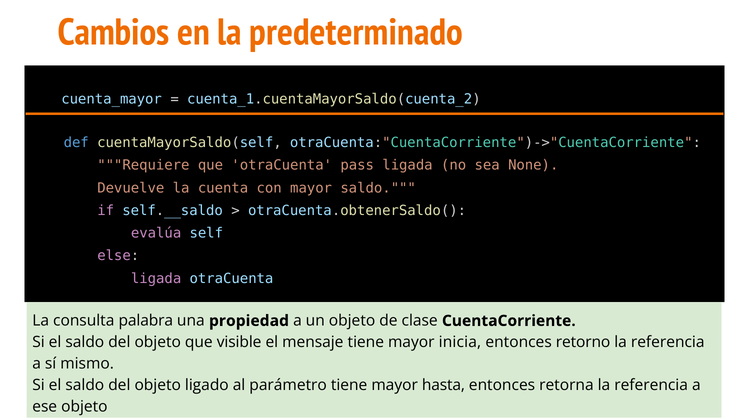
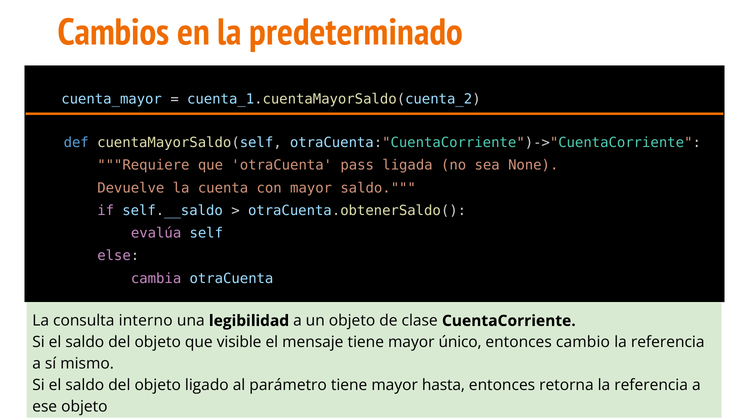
ligada at (156, 279): ligada -> cambia
palabra: palabra -> interno
propiedad: propiedad -> legibilidad
inicia: inicia -> único
retorno: retorno -> cambio
